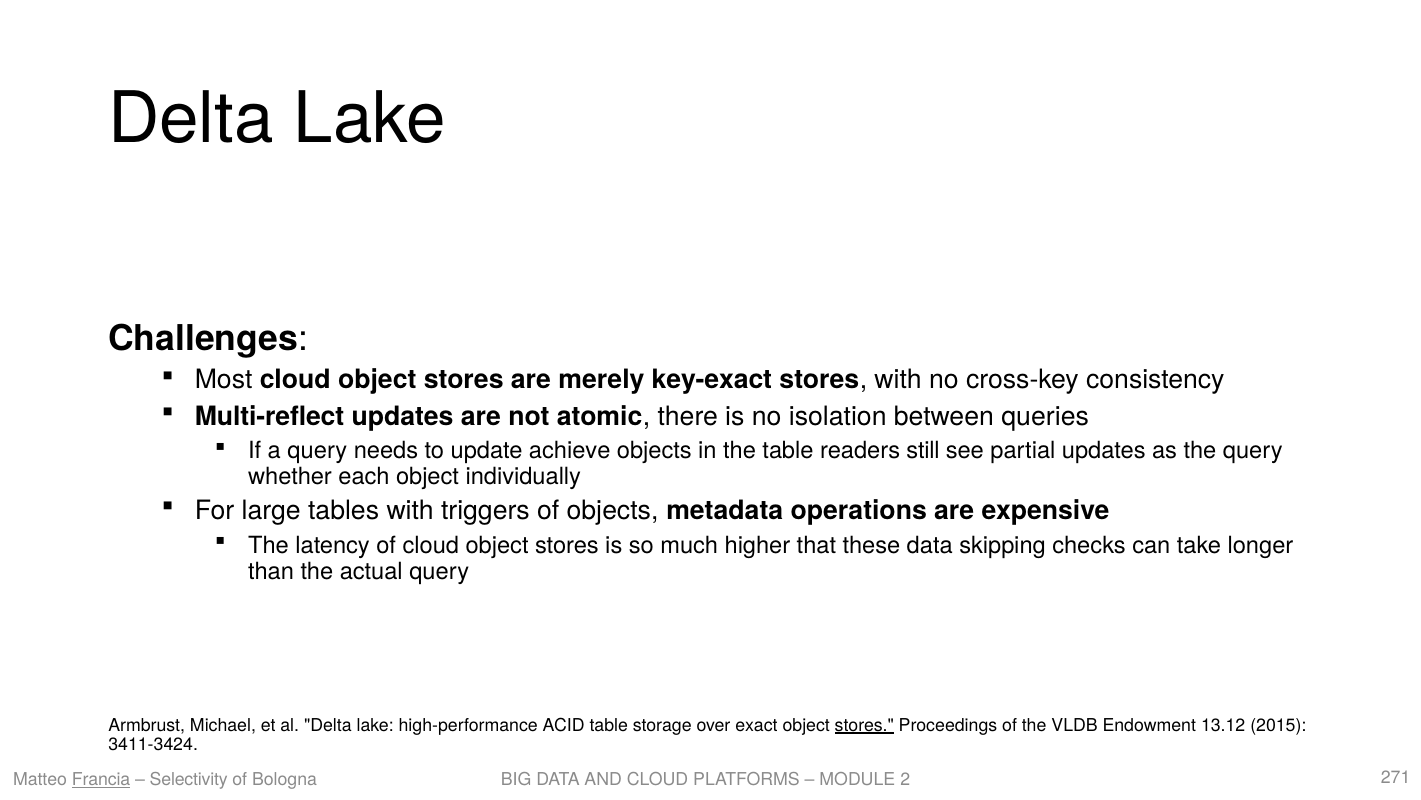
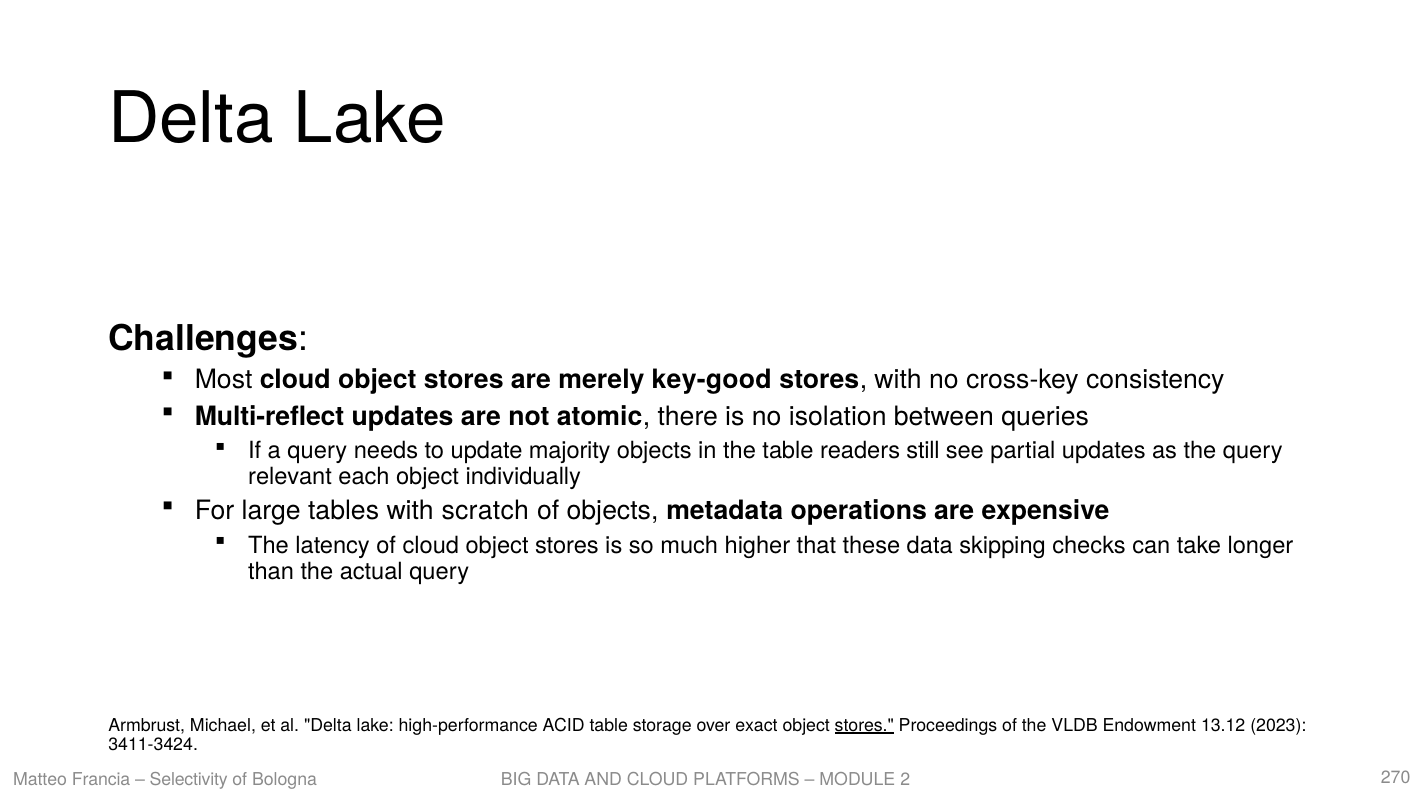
key-exact: key-exact -> key-good
achieve: achieve -> majority
whether: whether -> relevant
triggers: triggers -> scratch
2015: 2015 -> 2023
Francia underline: present -> none
271: 271 -> 270
